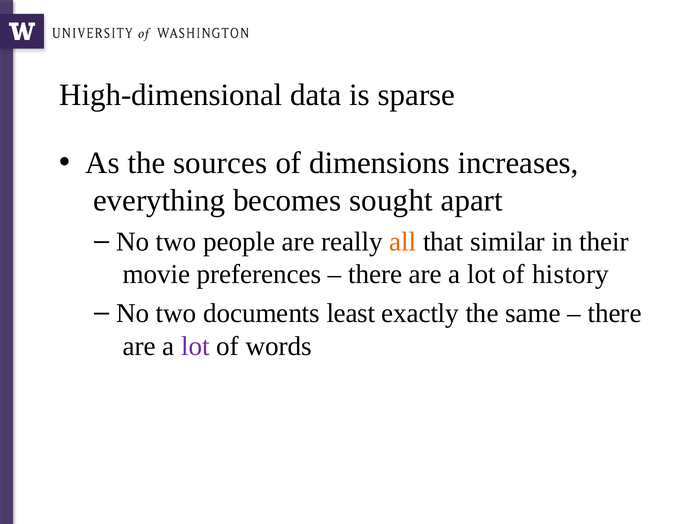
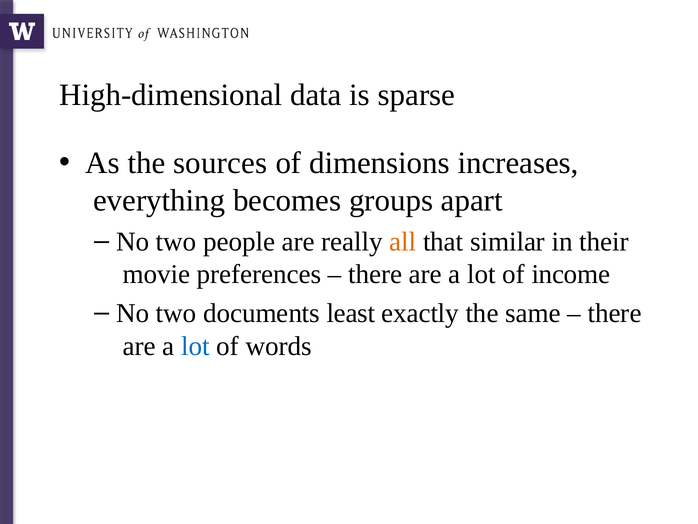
sought: sought -> groups
history: history -> income
lot at (195, 346) colour: purple -> blue
